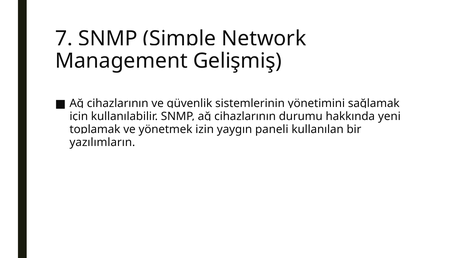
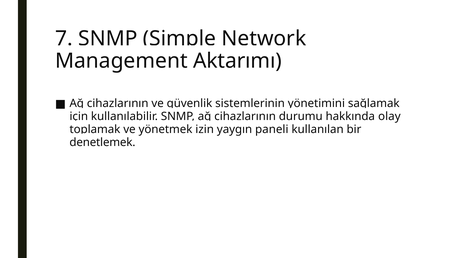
Gelişmiş: Gelişmiş -> Aktarımı
yeni: yeni -> olay
yazılımların: yazılımların -> denetlemek
